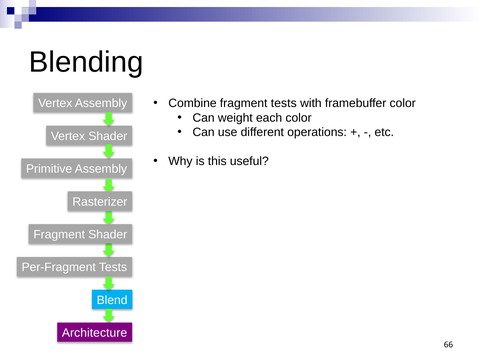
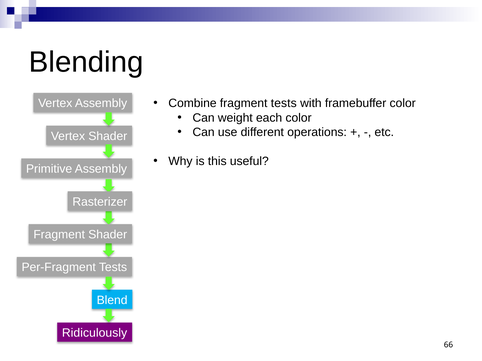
Architecture: Architecture -> Ridiculously
